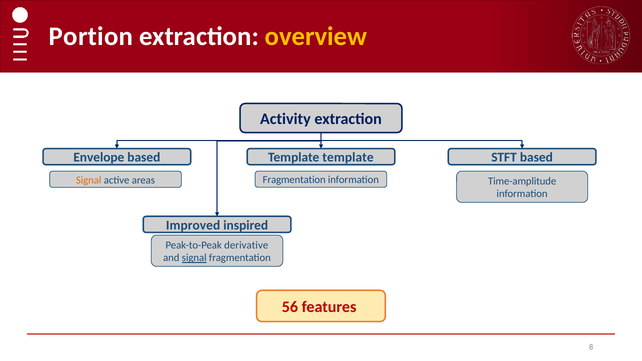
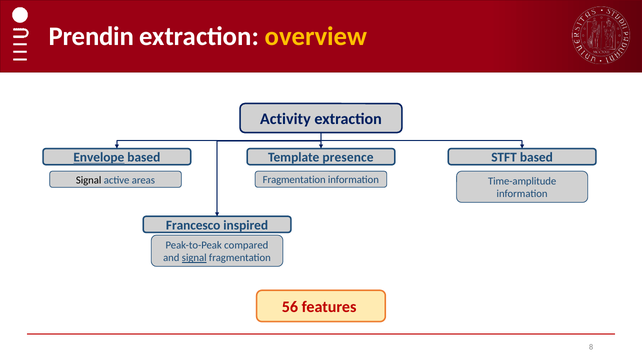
Portion: Portion -> Prendin
Envelope underline: none -> present
Template template: template -> presence
Signal at (89, 180) colour: orange -> black
Improved: Improved -> Francesco
derivative: derivative -> compared
